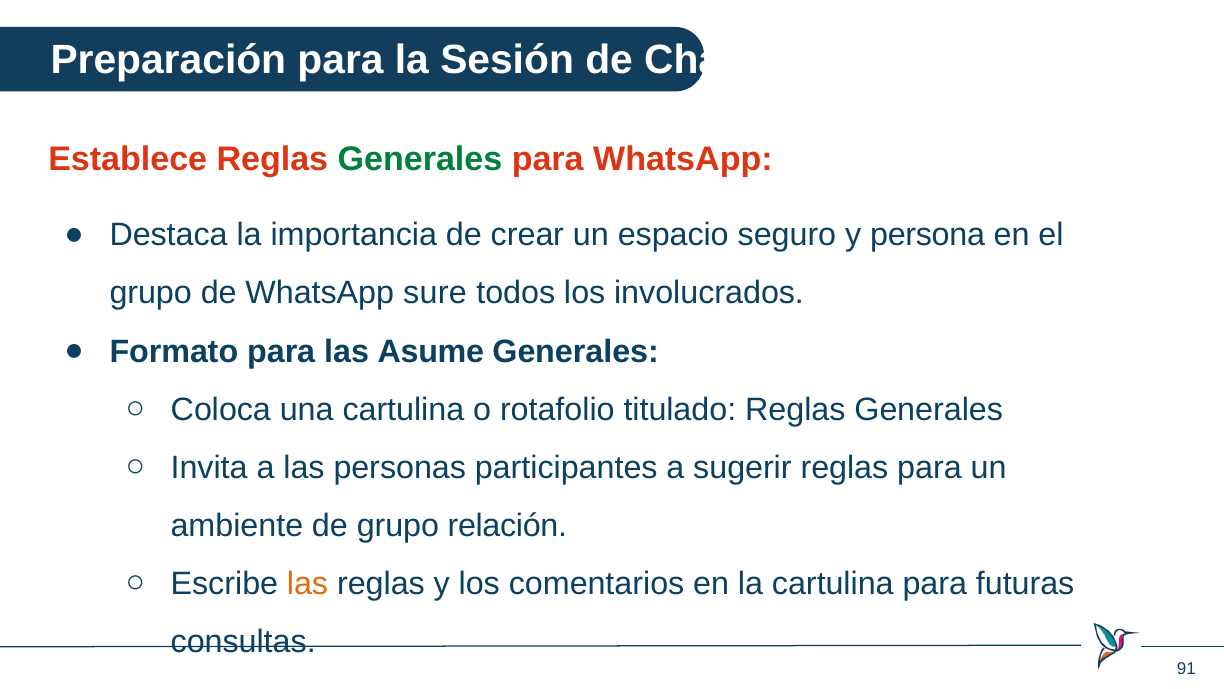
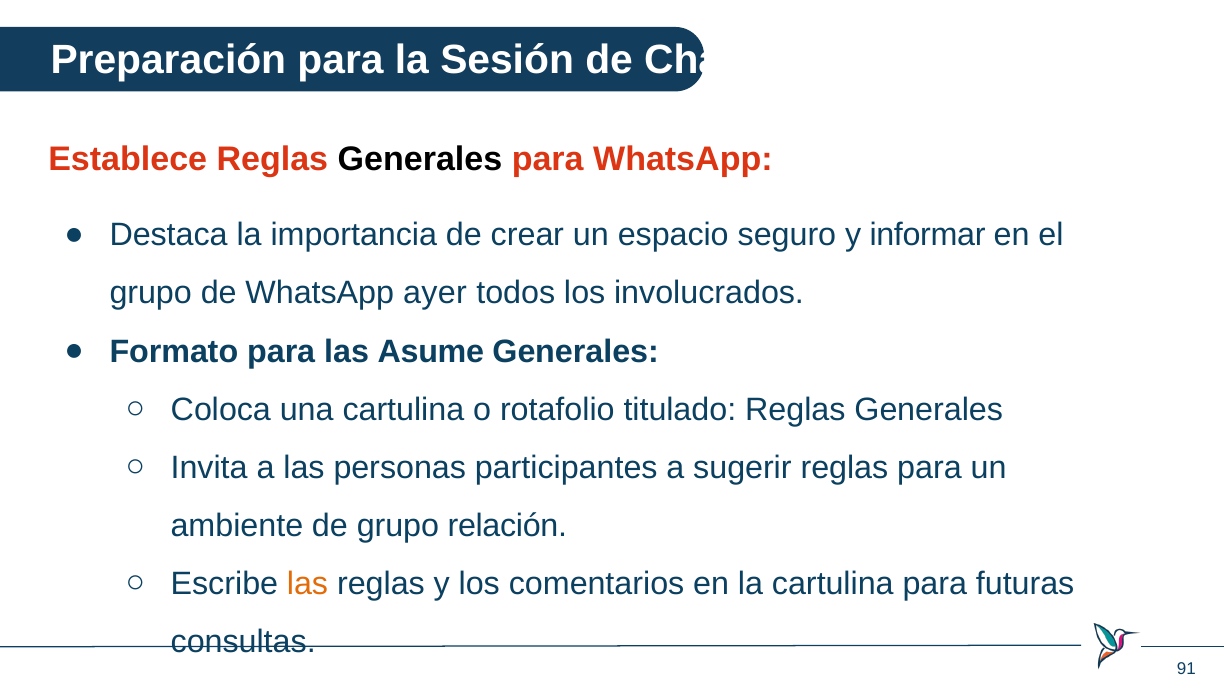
Generales at (420, 159) colour: green -> black
persona: persona -> informar
sure: sure -> ayer
